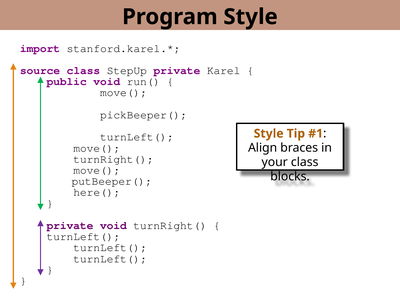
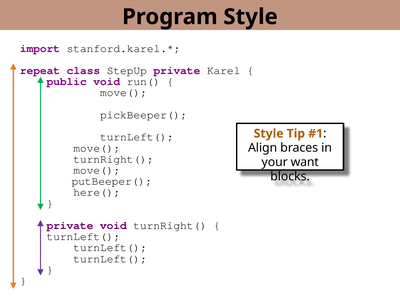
source: source -> repeat
your class: class -> want
